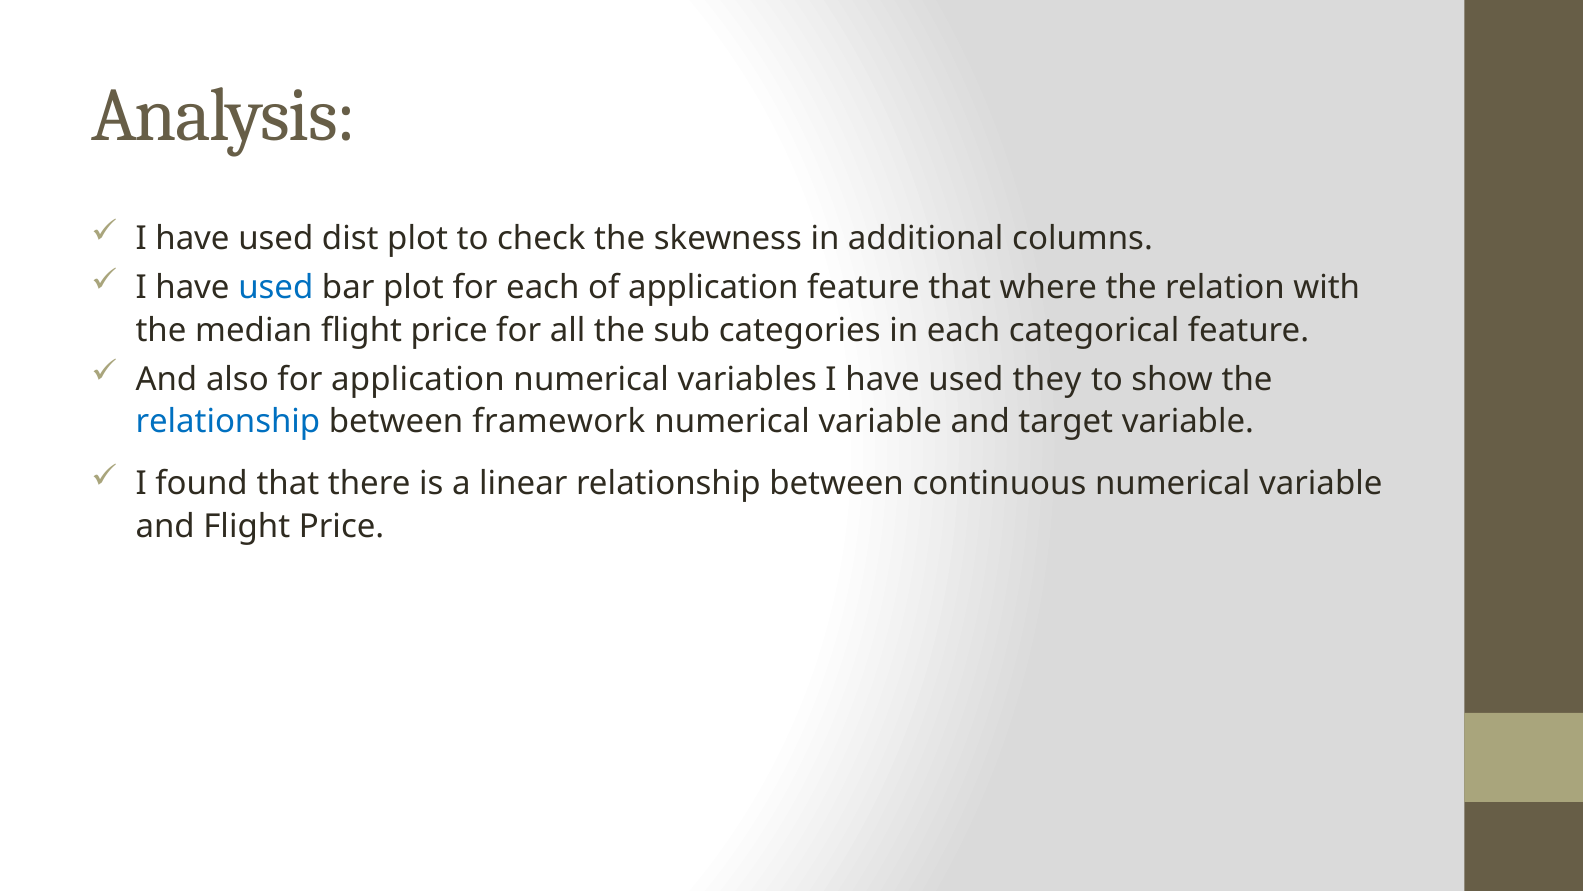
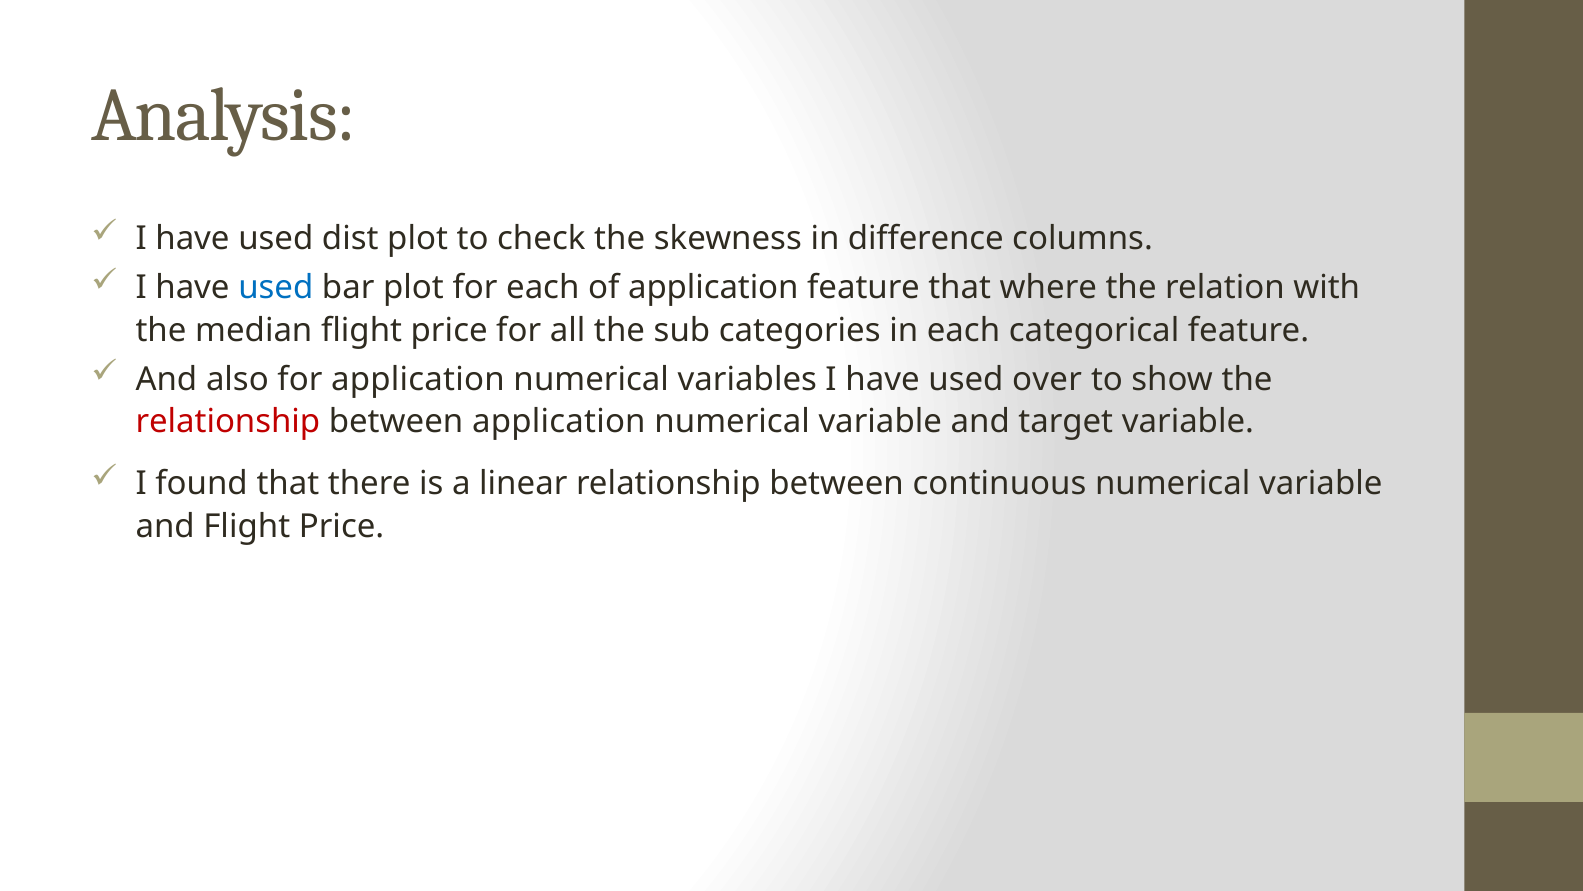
additional: additional -> difference
they: they -> over
relationship at (228, 421) colour: blue -> red
between framework: framework -> application
